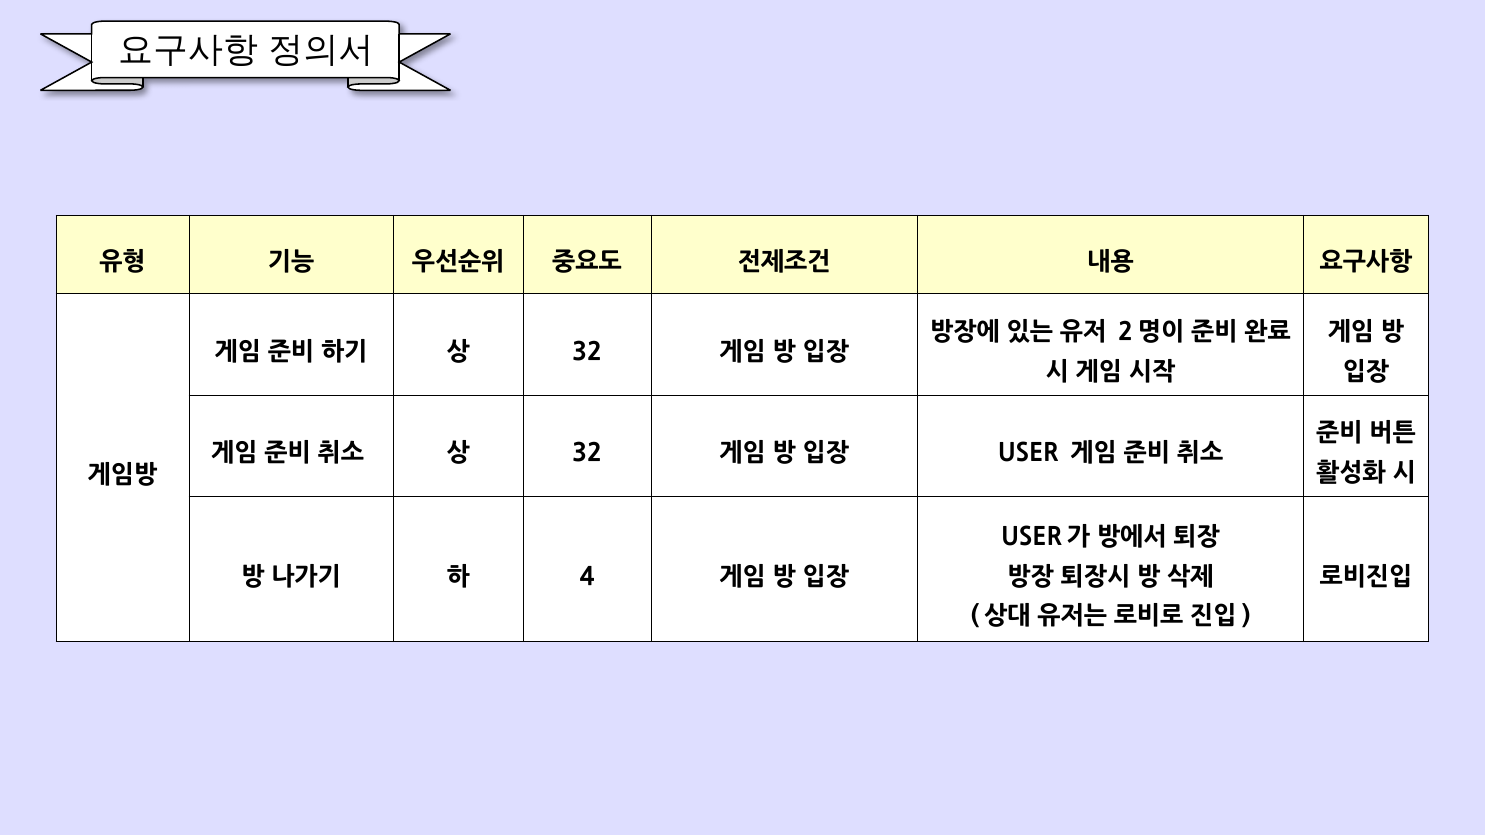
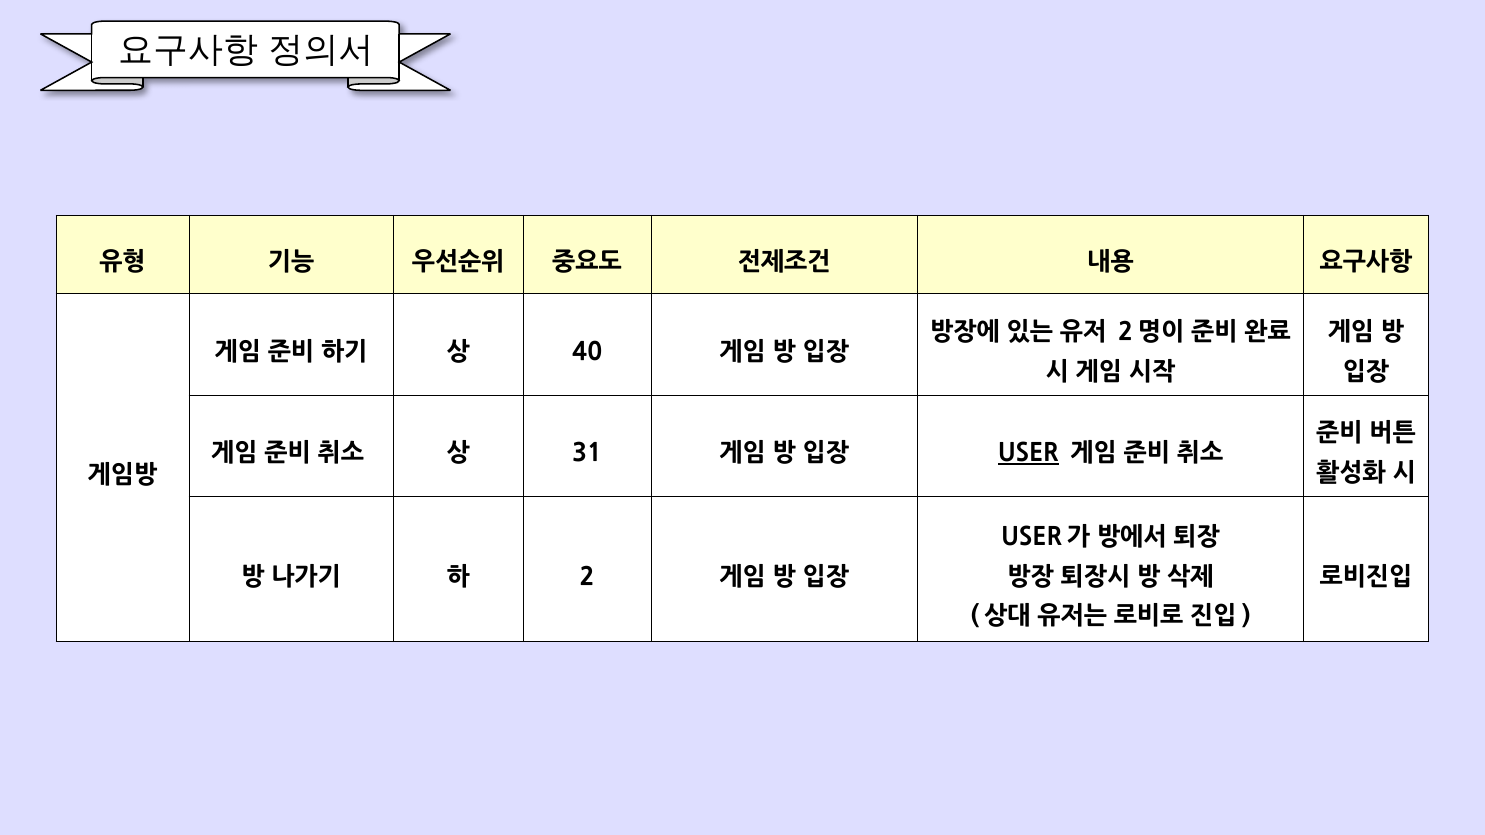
32 at (587, 352): 32 -> 40
32 at (587, 454): 32 -> 31
USER underline: none -> present
4: 4 -> 2
